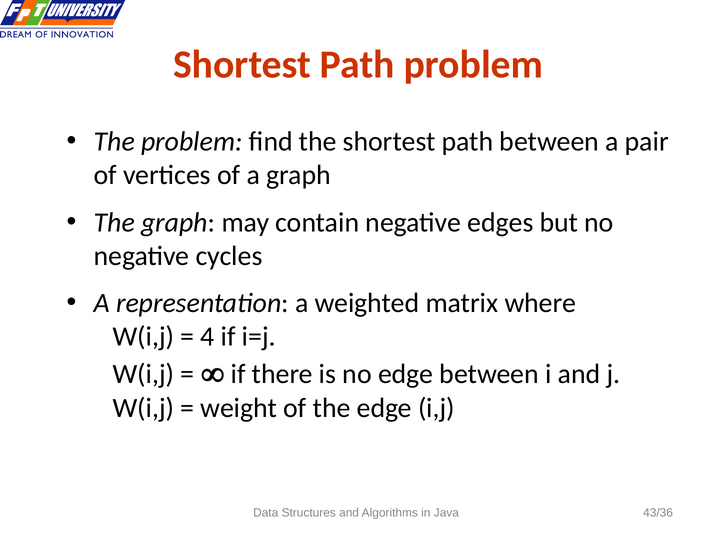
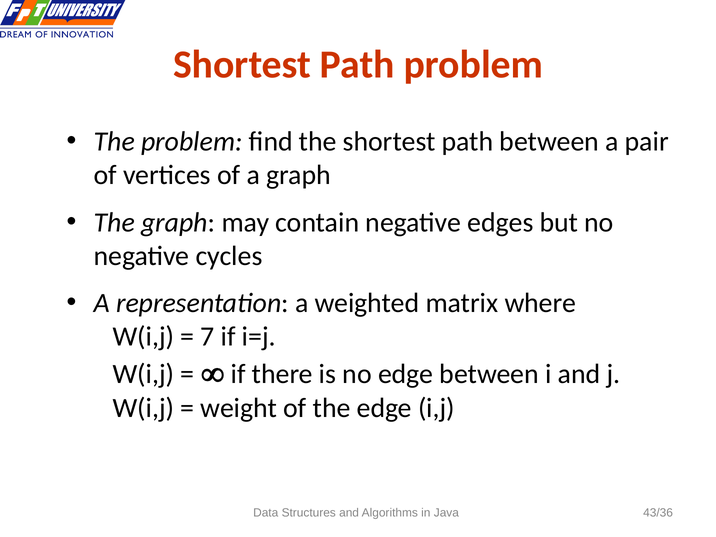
4: 4 -> 7
